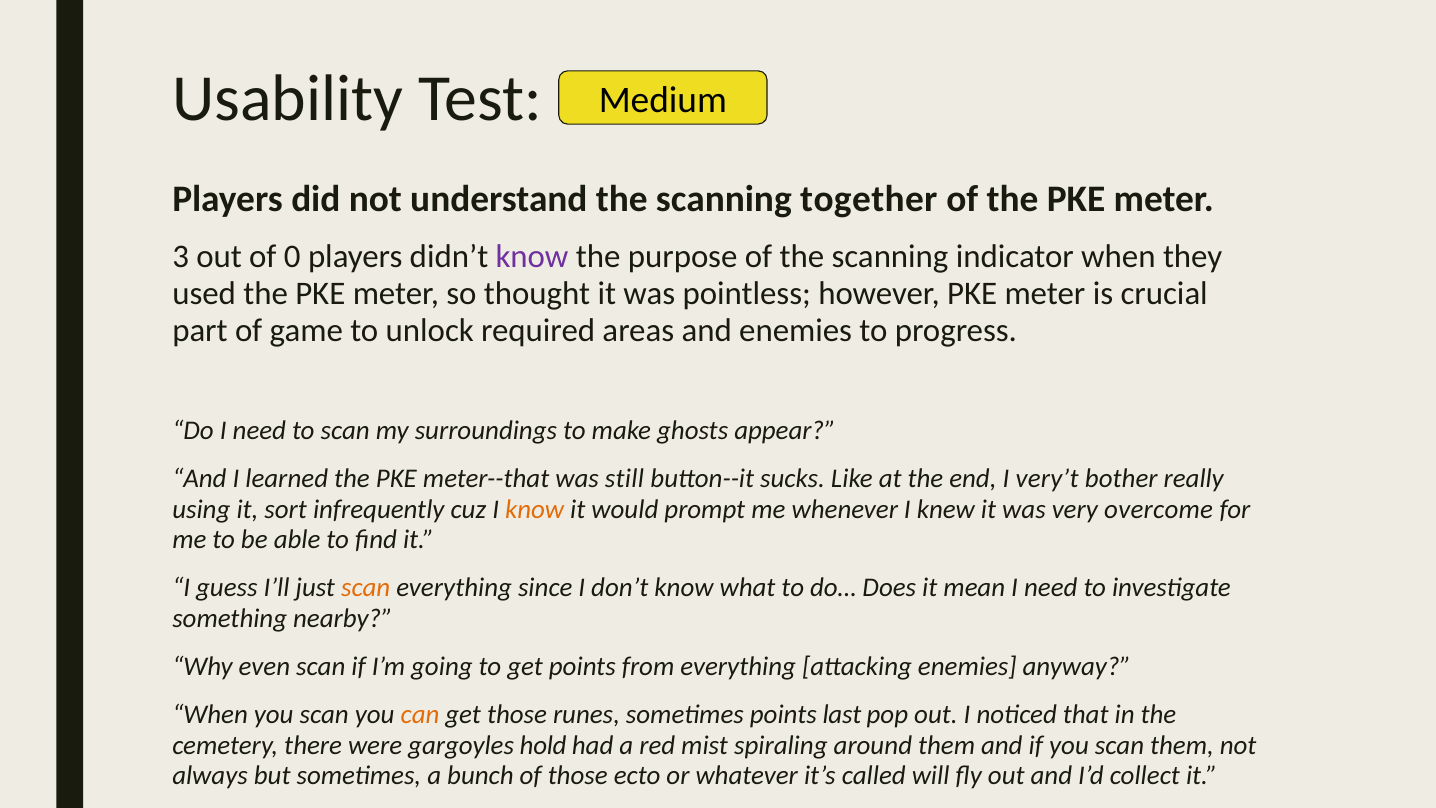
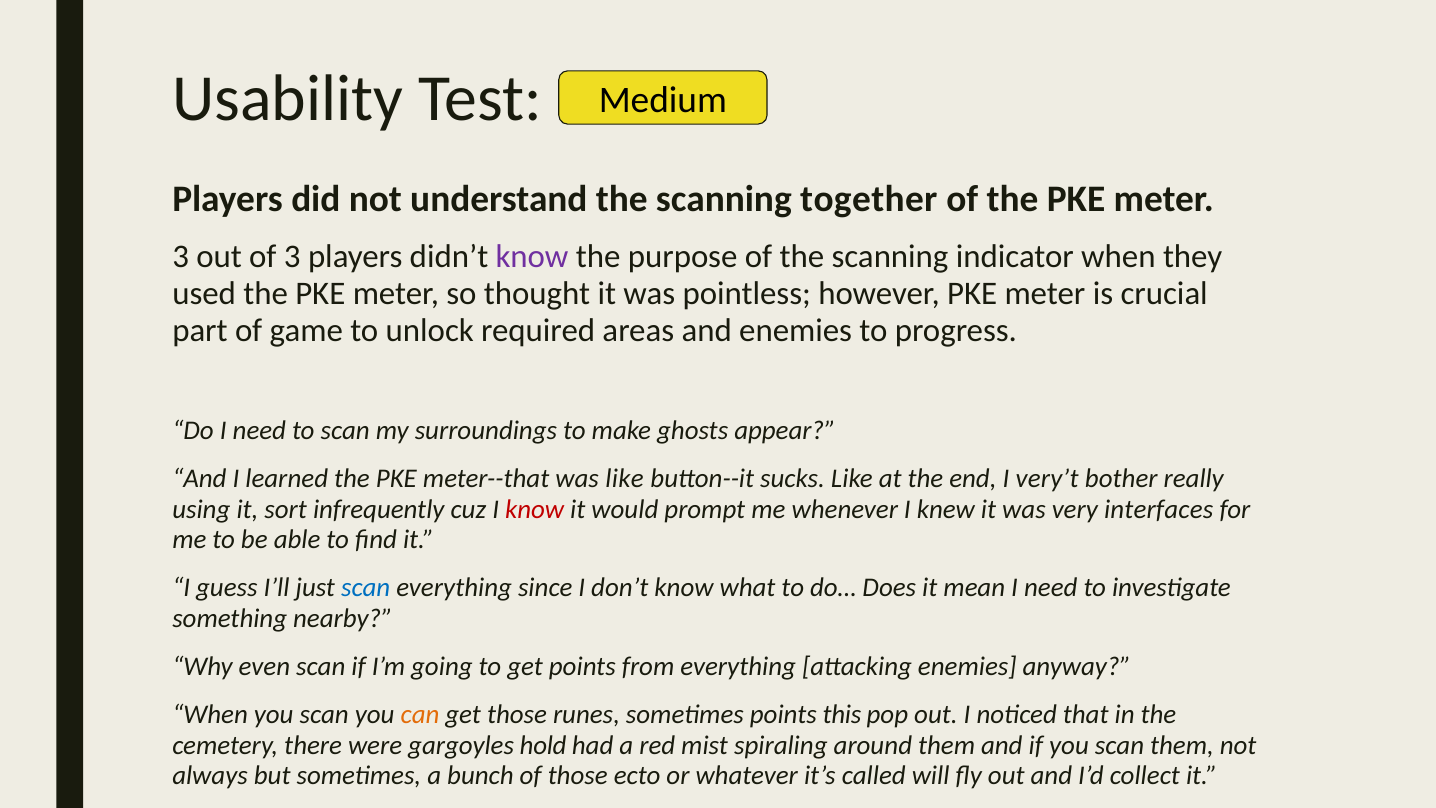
of 0: 0 -> 3
was still: still -> like
know at (535, 509) colour: orange -> red
overcome: overcome -> interfaces
scan at (366, 588) colour: orange -> blue
last: last -> this
